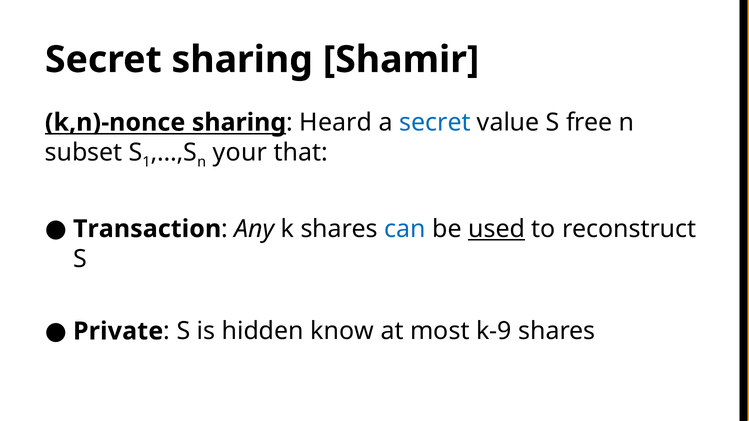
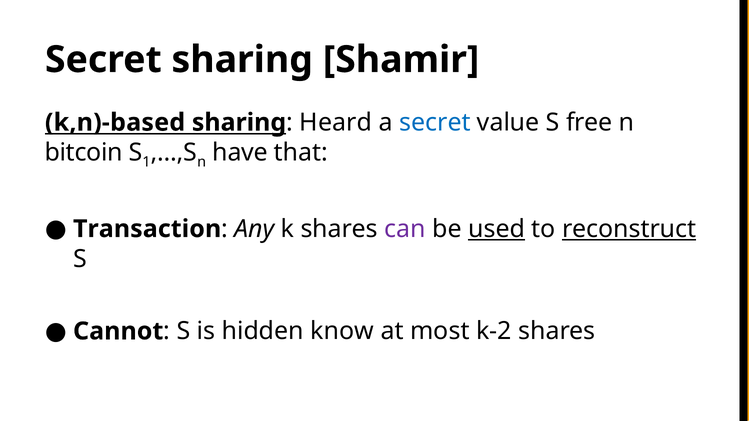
k,n)-nonce: k,n)-nonce -> k,n)-based
subset: subset -> bitcoin
your: your -> have
can colour: blue -> purple
reconstruct underline: none -> present
Private: Private -> Cannot
k-9: k-9 -> k-2
